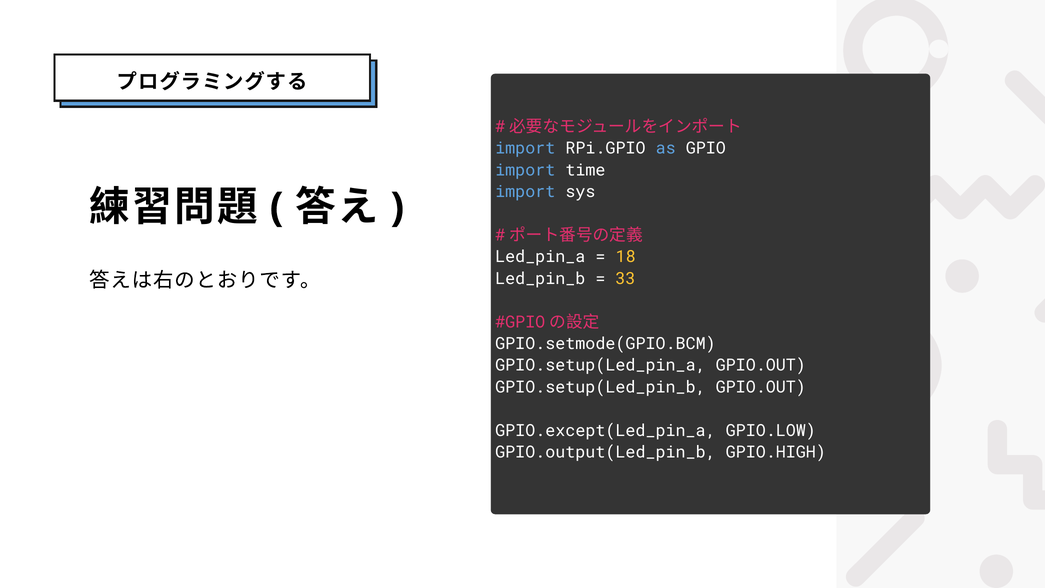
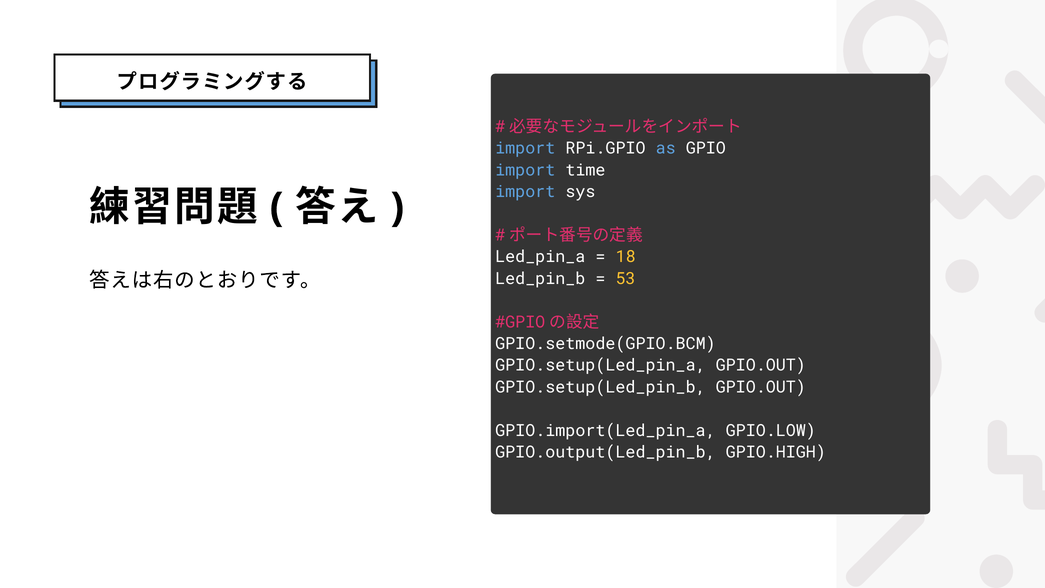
33: 33 -> 53
GPIO.except(Led_pin_a: GPIO.except(Led_pin_a -> GPIO.import(Led_pin_a
